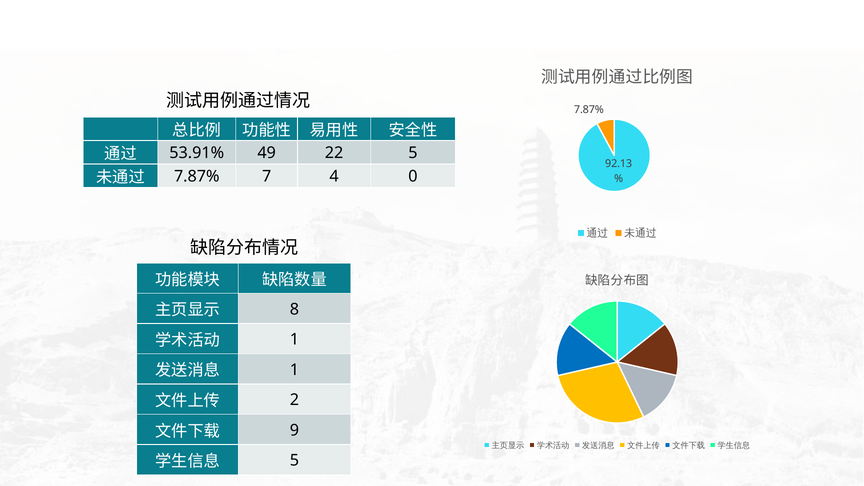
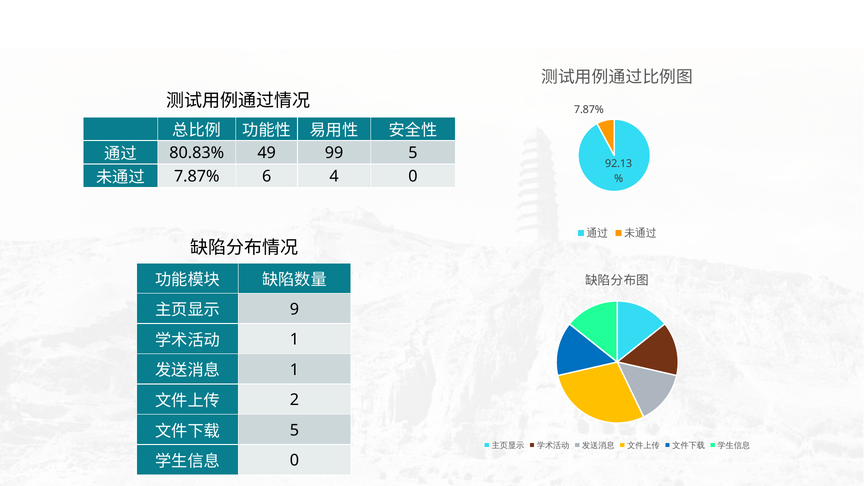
53.91%: 53.91% -> 80.83%
22: 22 -> 99
7: 7 -> 6
8: 8 -> 9
9 at (294, 430): 9 -> 5
5 at (294, 461): 5 -> 0
